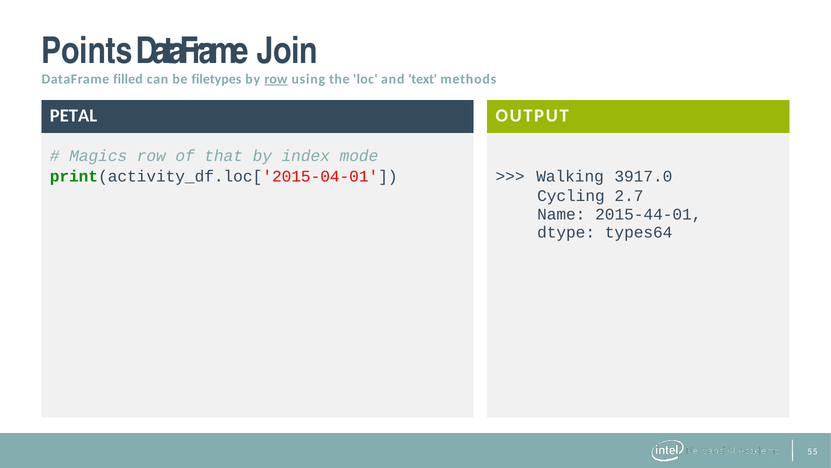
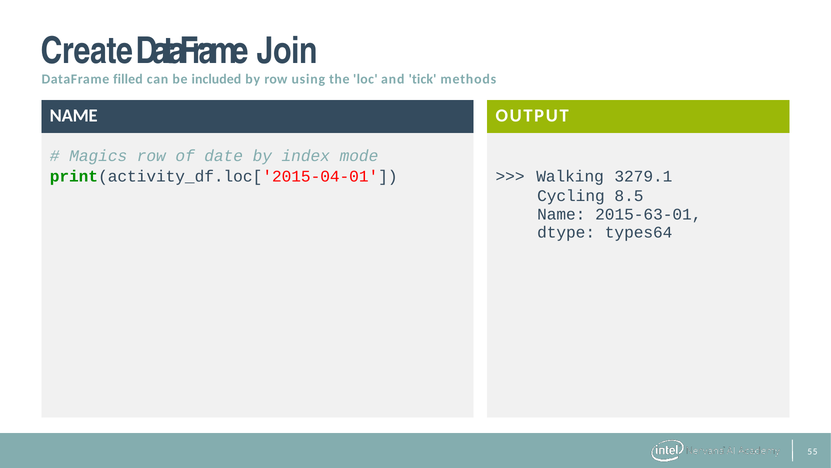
Points: Points -> Create
filetypes: filetypes -> included
row at (276, 79) underline: present -> none
text: text -> tick
PETAL at (74, 115): PETAL -> NAME
that: that -> date
3917.0: 3917.0 -> 3279.1
2.7: 2.7 -> 8.5
2015-44-01: 2015-44-01 -> 2015-63-01
